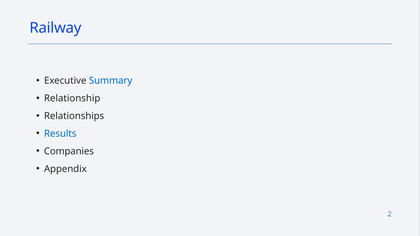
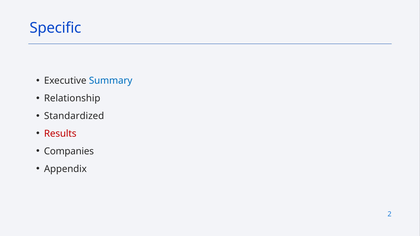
Railway: Railway -> Specific
Relationships: Relationships -> Standardized
Results colour: blue -> red
